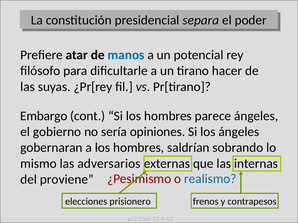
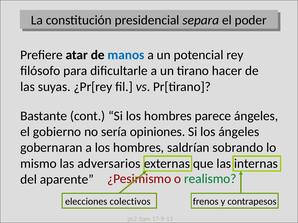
Embargo: Embargo -> Bastante
proviene: proviene -> aparente
realismo colour: blue -> green
prisionero: prisionero -> colectivos
